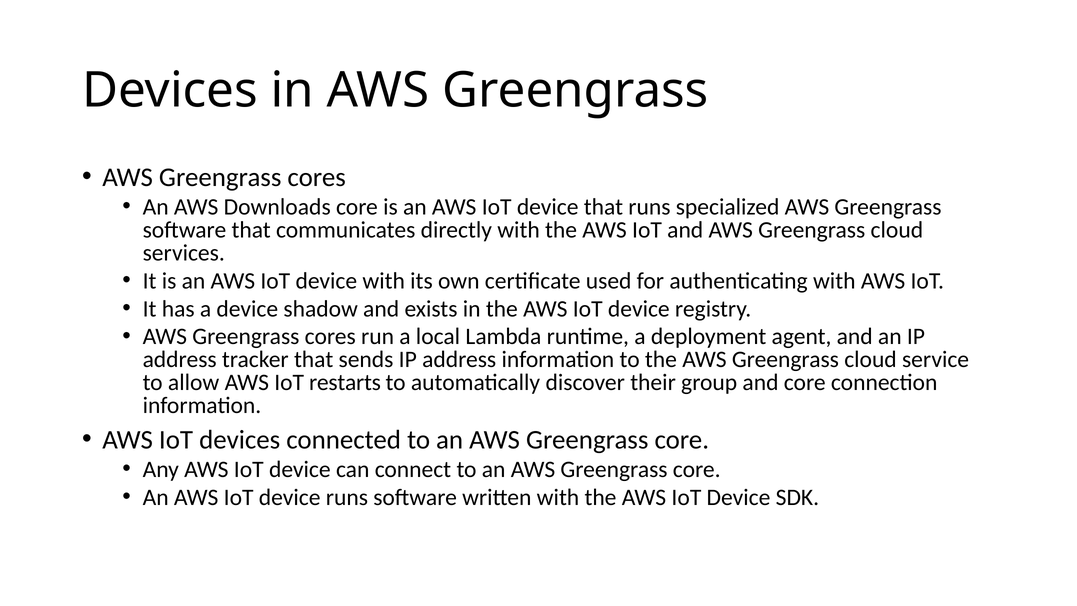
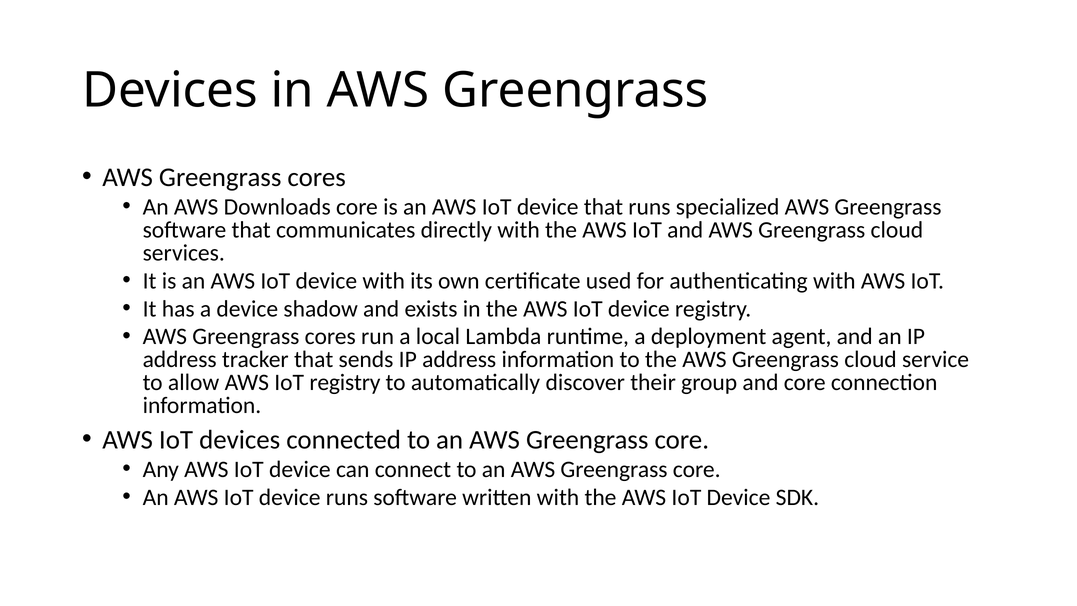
IoT restarts: restarts -> registry
